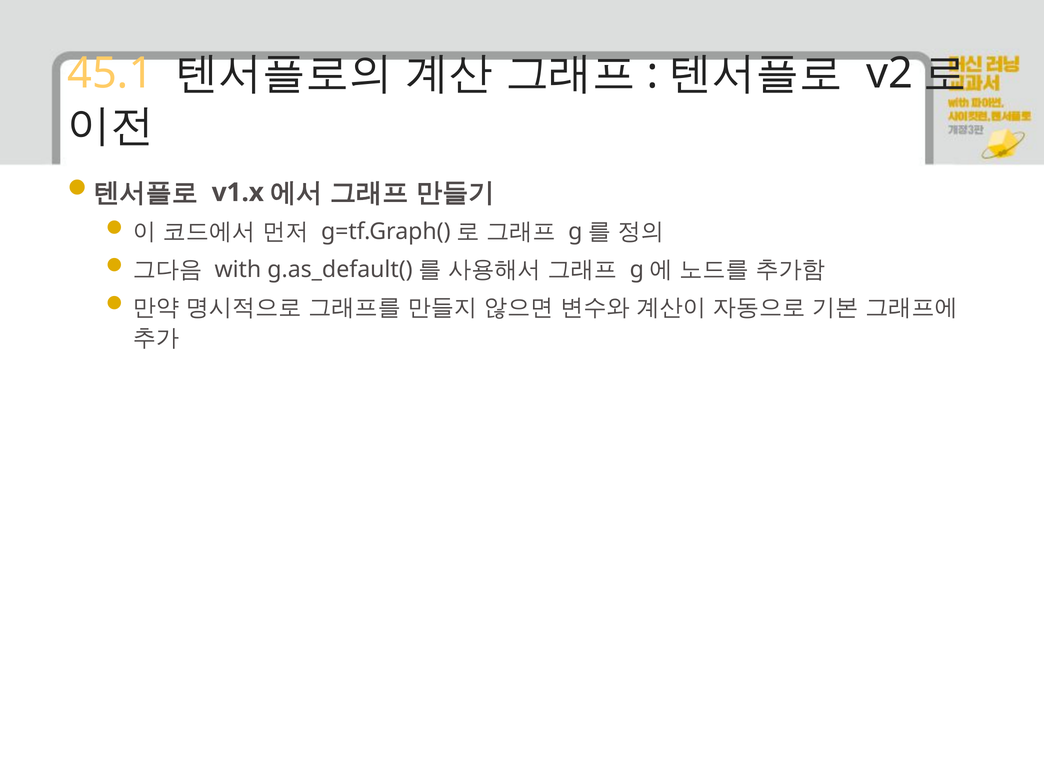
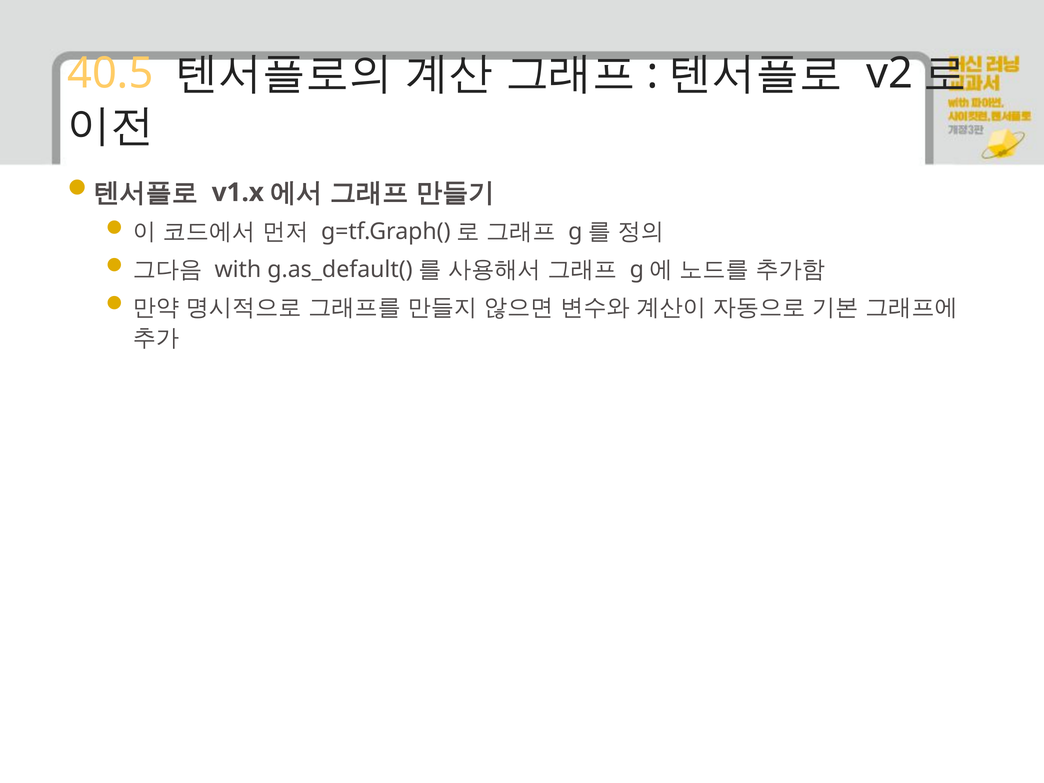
45.1: 45.1 -> 40.5
